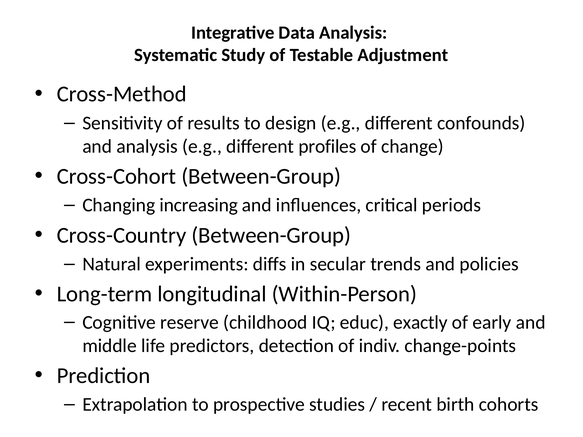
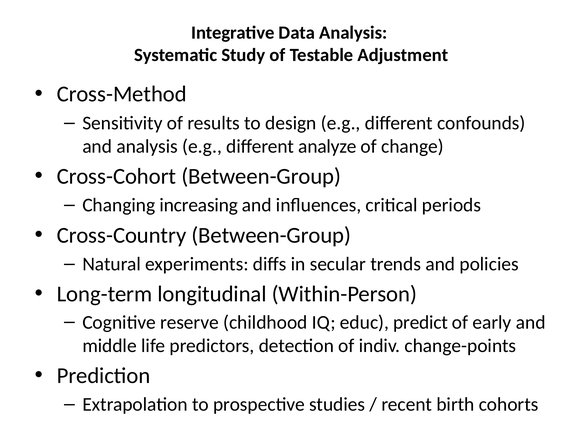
profiles: profiles -> analyze
exactly: exactly -> predict
